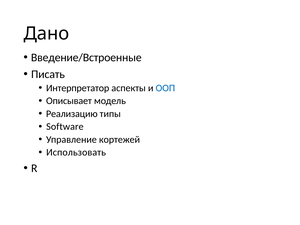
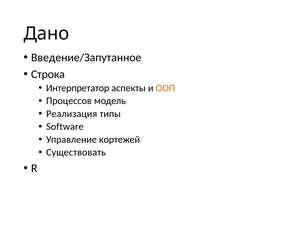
Введение/Встроенные: Введение/Встроенные -> Введение/Запутанное
Писать: Писать -> Строка
ООП colour: blue -> orange
Описывает: Описывает -> Процессов
Реализацию: Реализацию -> Реализация
Использовать: Использовать -> Существовать
